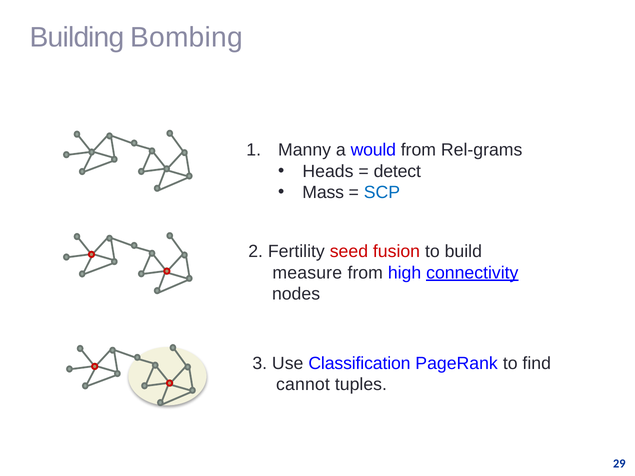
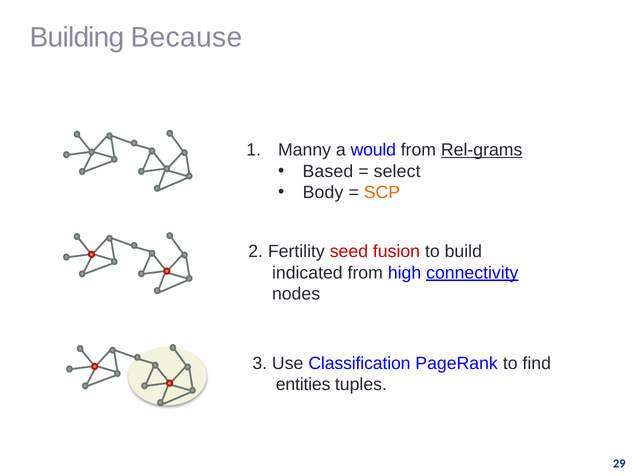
Bombing: Bombing -> Because
Rel-grams underline: none -> present
Heads: Heads -> Based
detect: detect -> select
Mass: Mass -> Body
SCP colour: blue -> orange
measure: measure -> indicated
cannot: cannot -> entities
